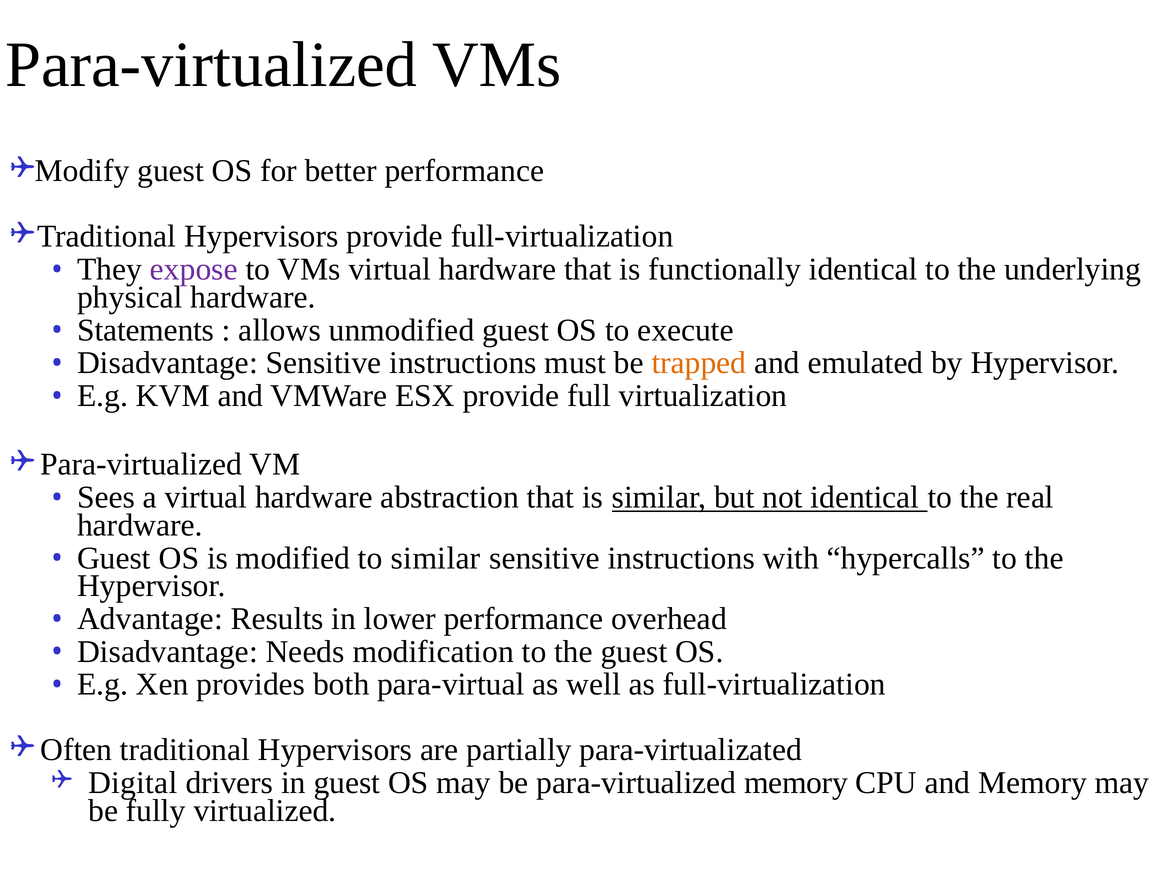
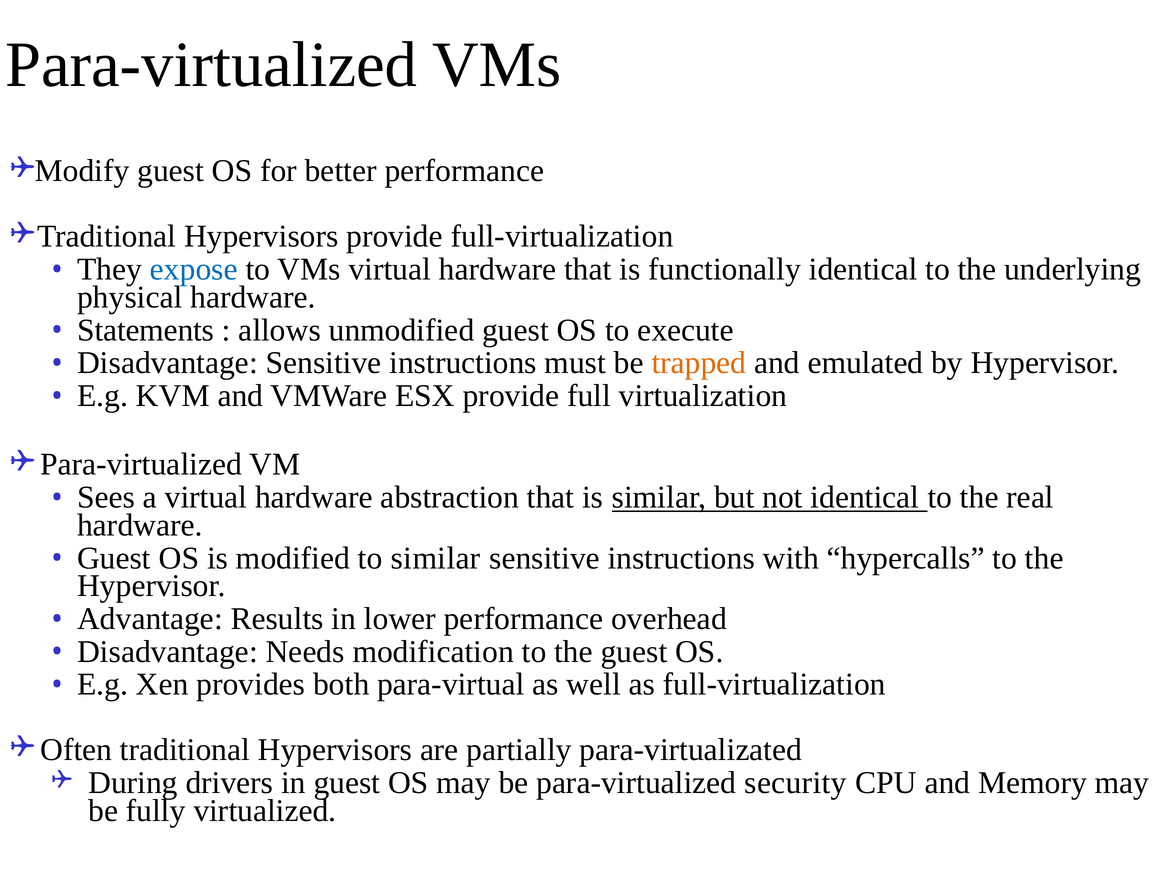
expose colour: purple -> blue
Digital: Digital -> During
para-virtualized memory: memory -> security
